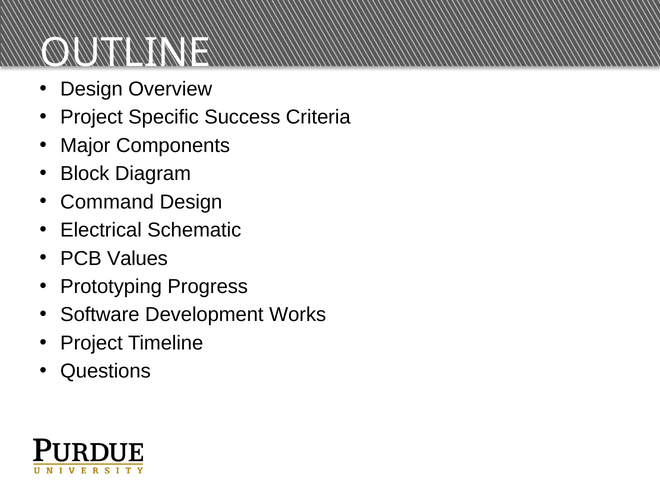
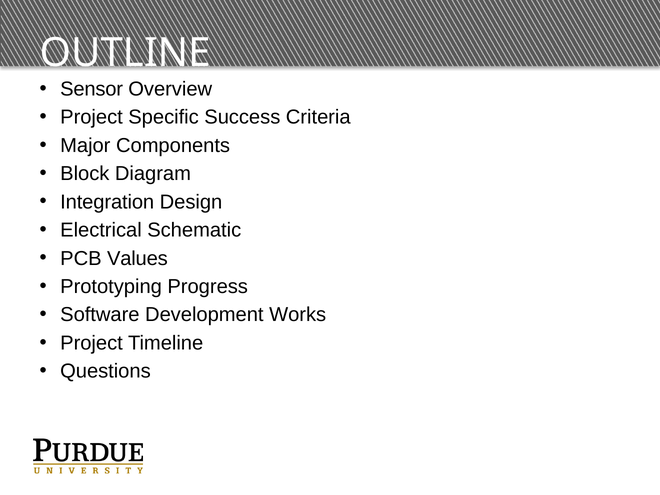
Design at (92, 89): Design -> Sensor
Command: Command -> Integration
